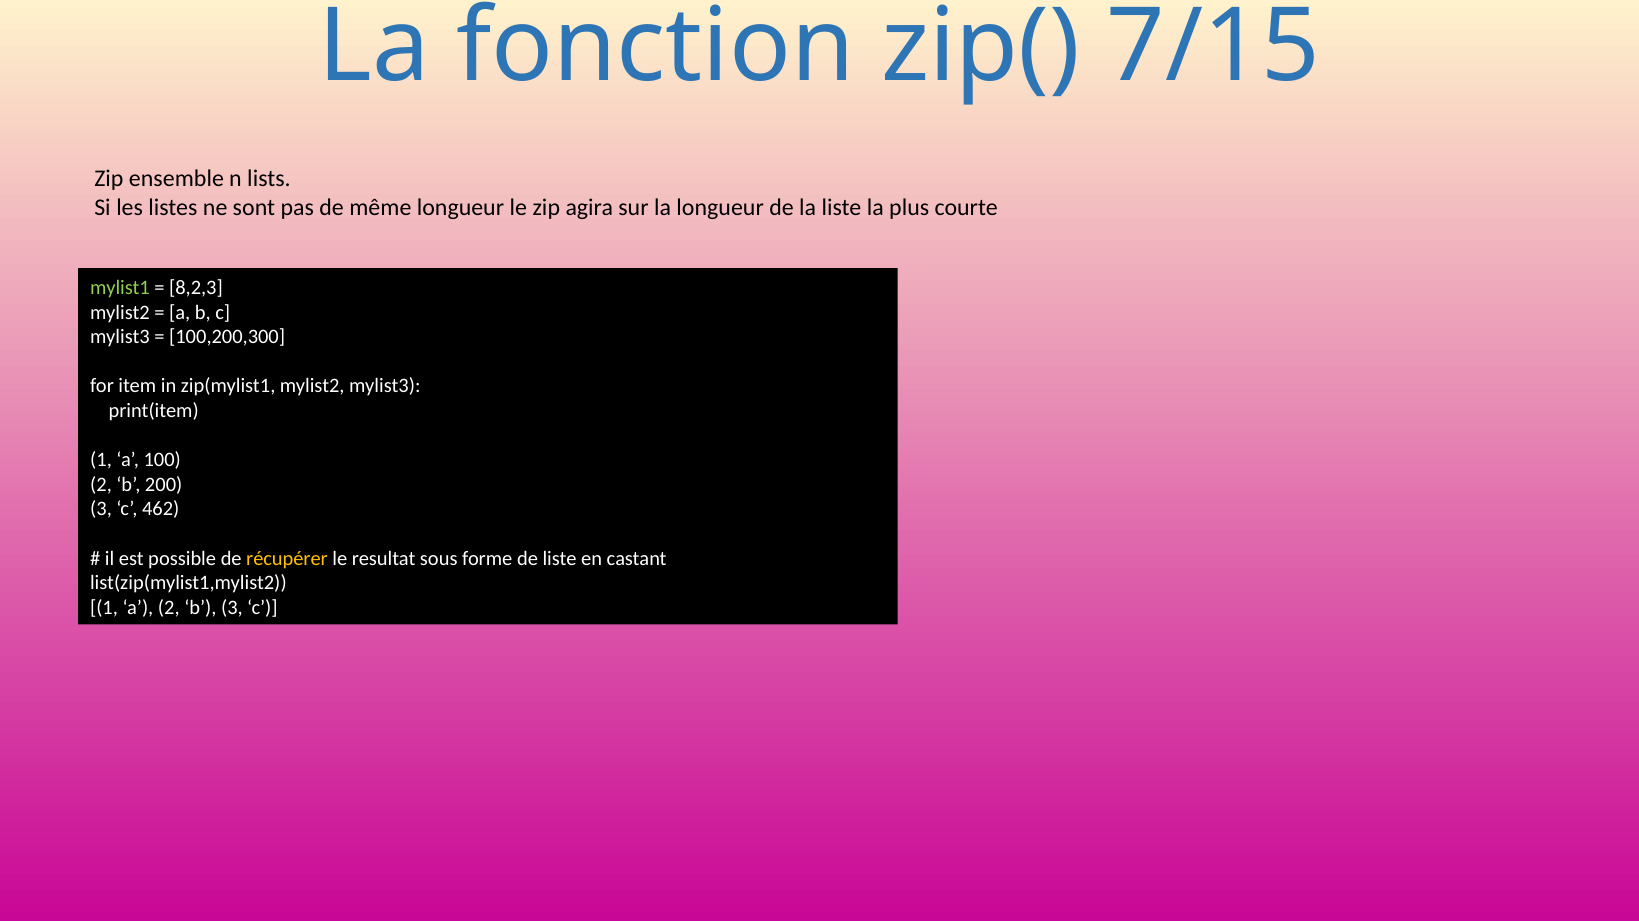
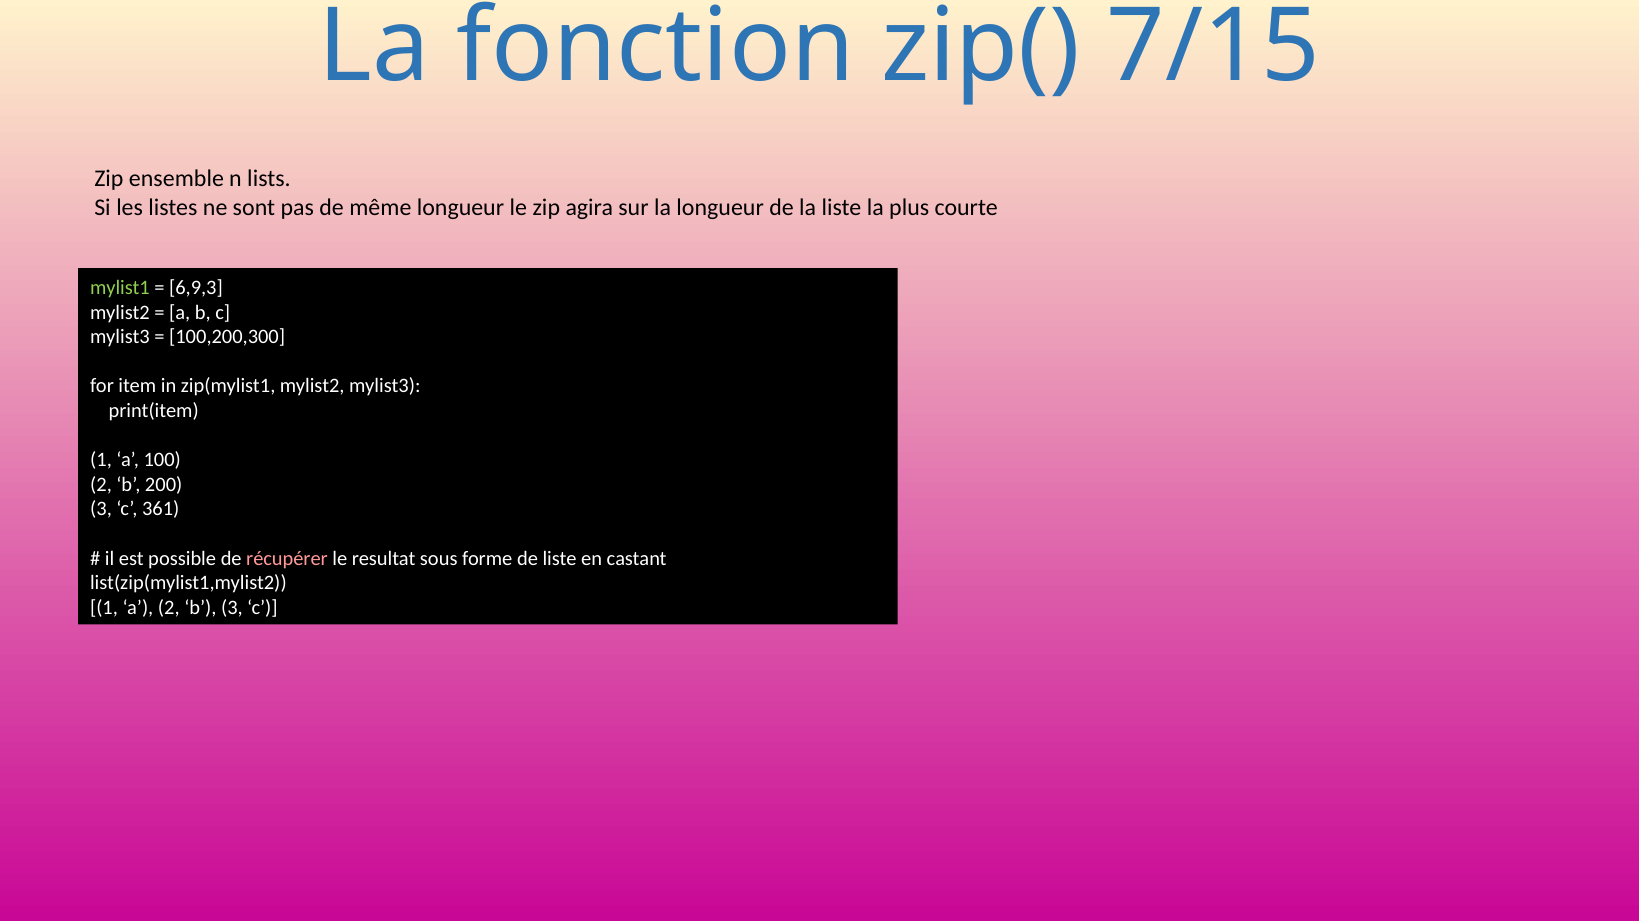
8,2,3: 8,2,3 -> 6,9,3
462: 462 -> 361
récupérer colour: yellow -> pink
